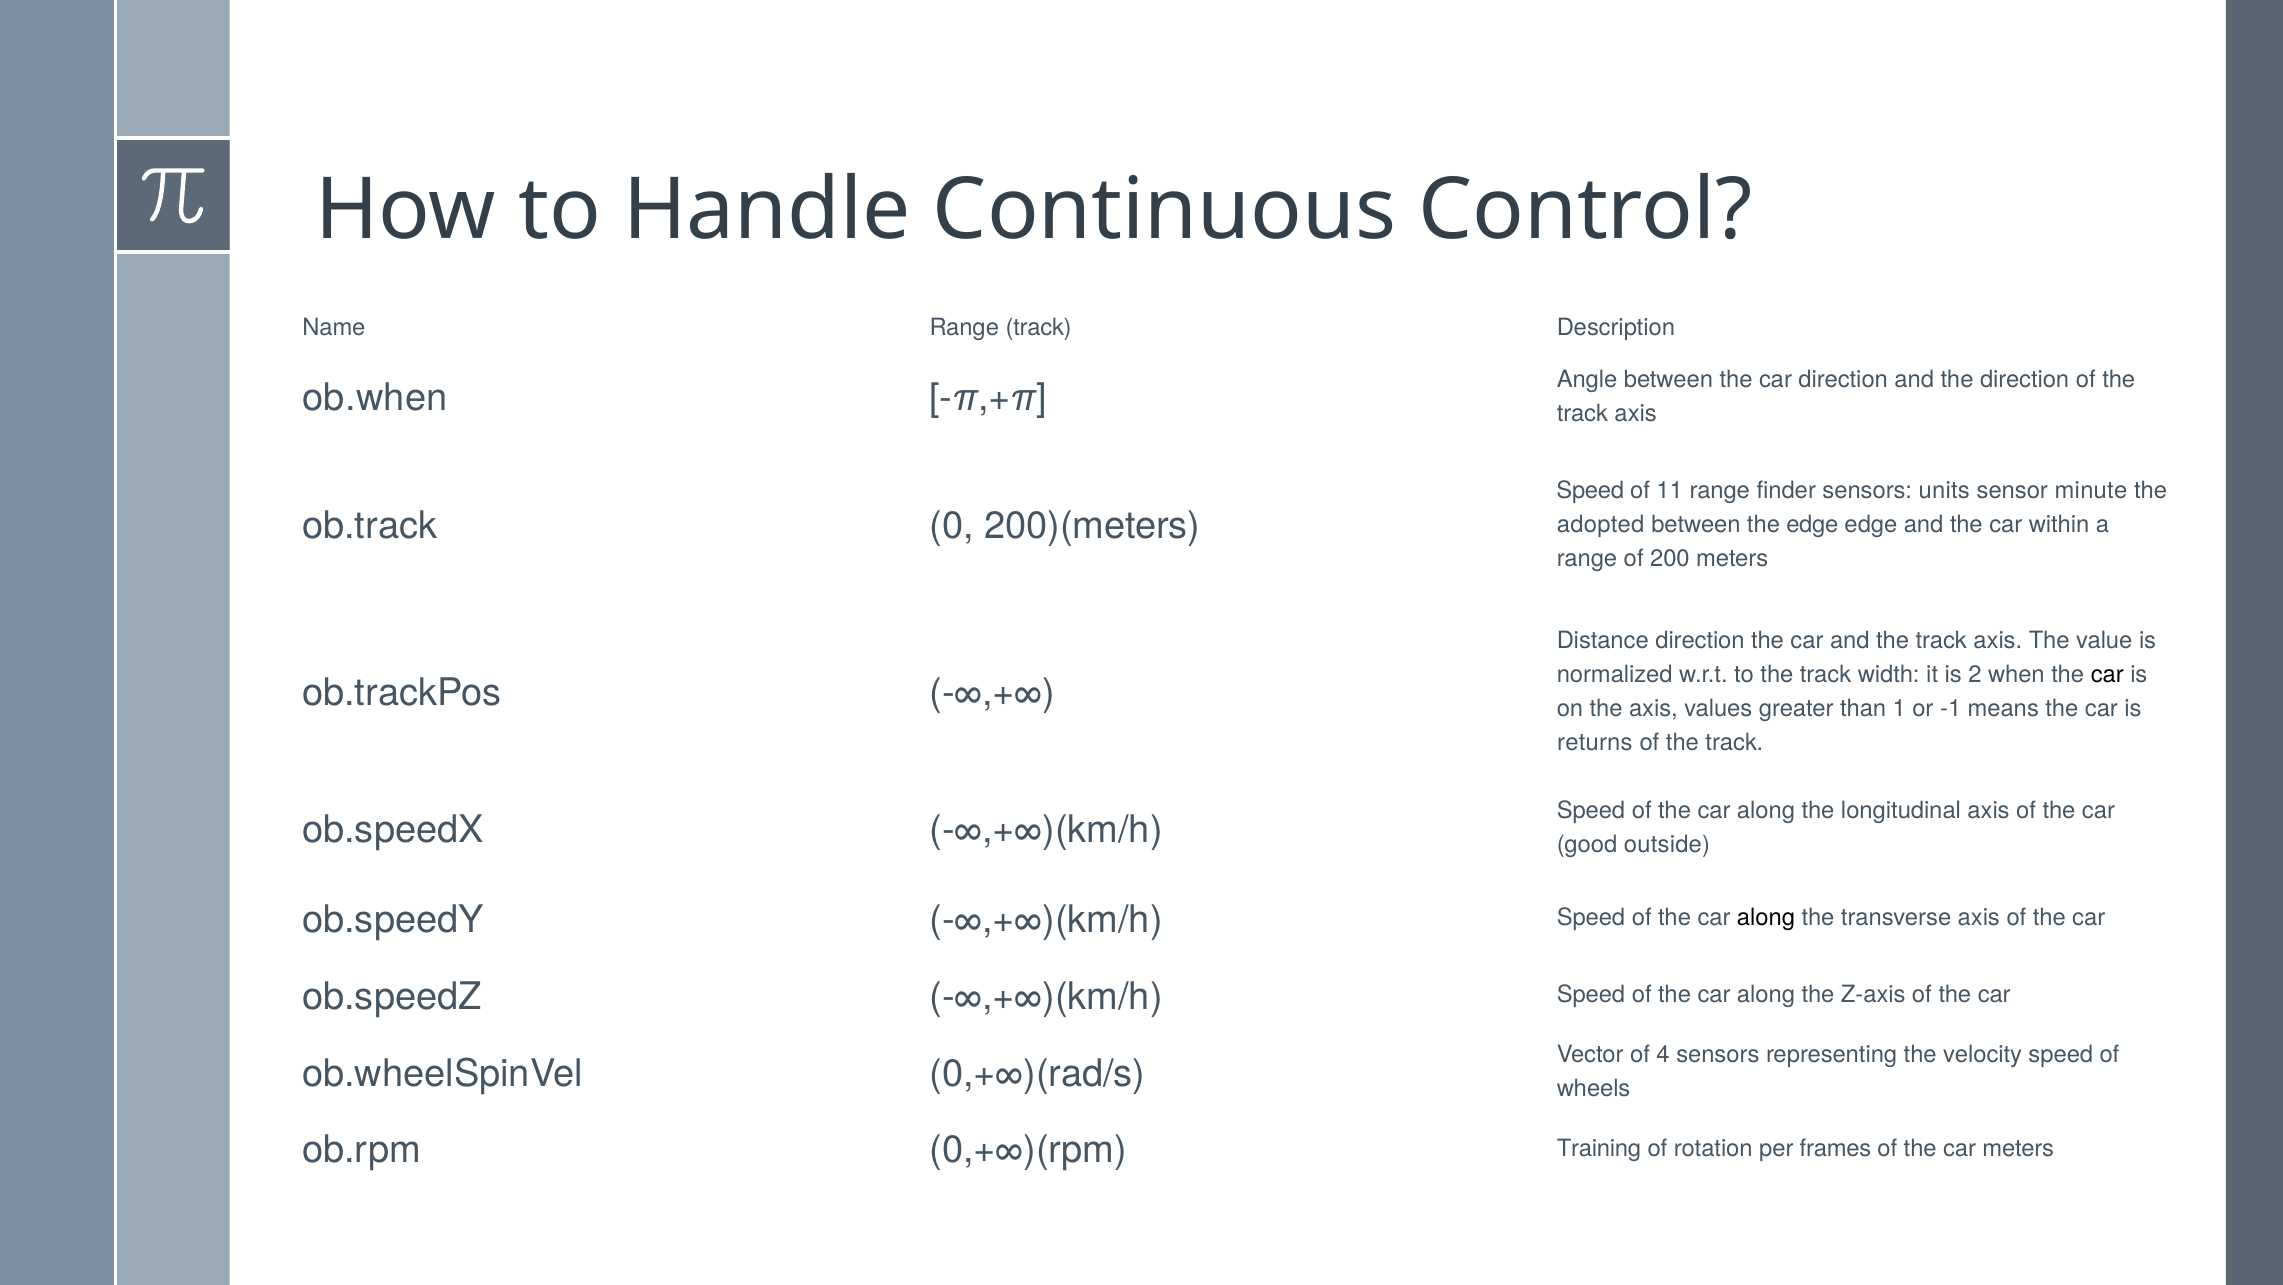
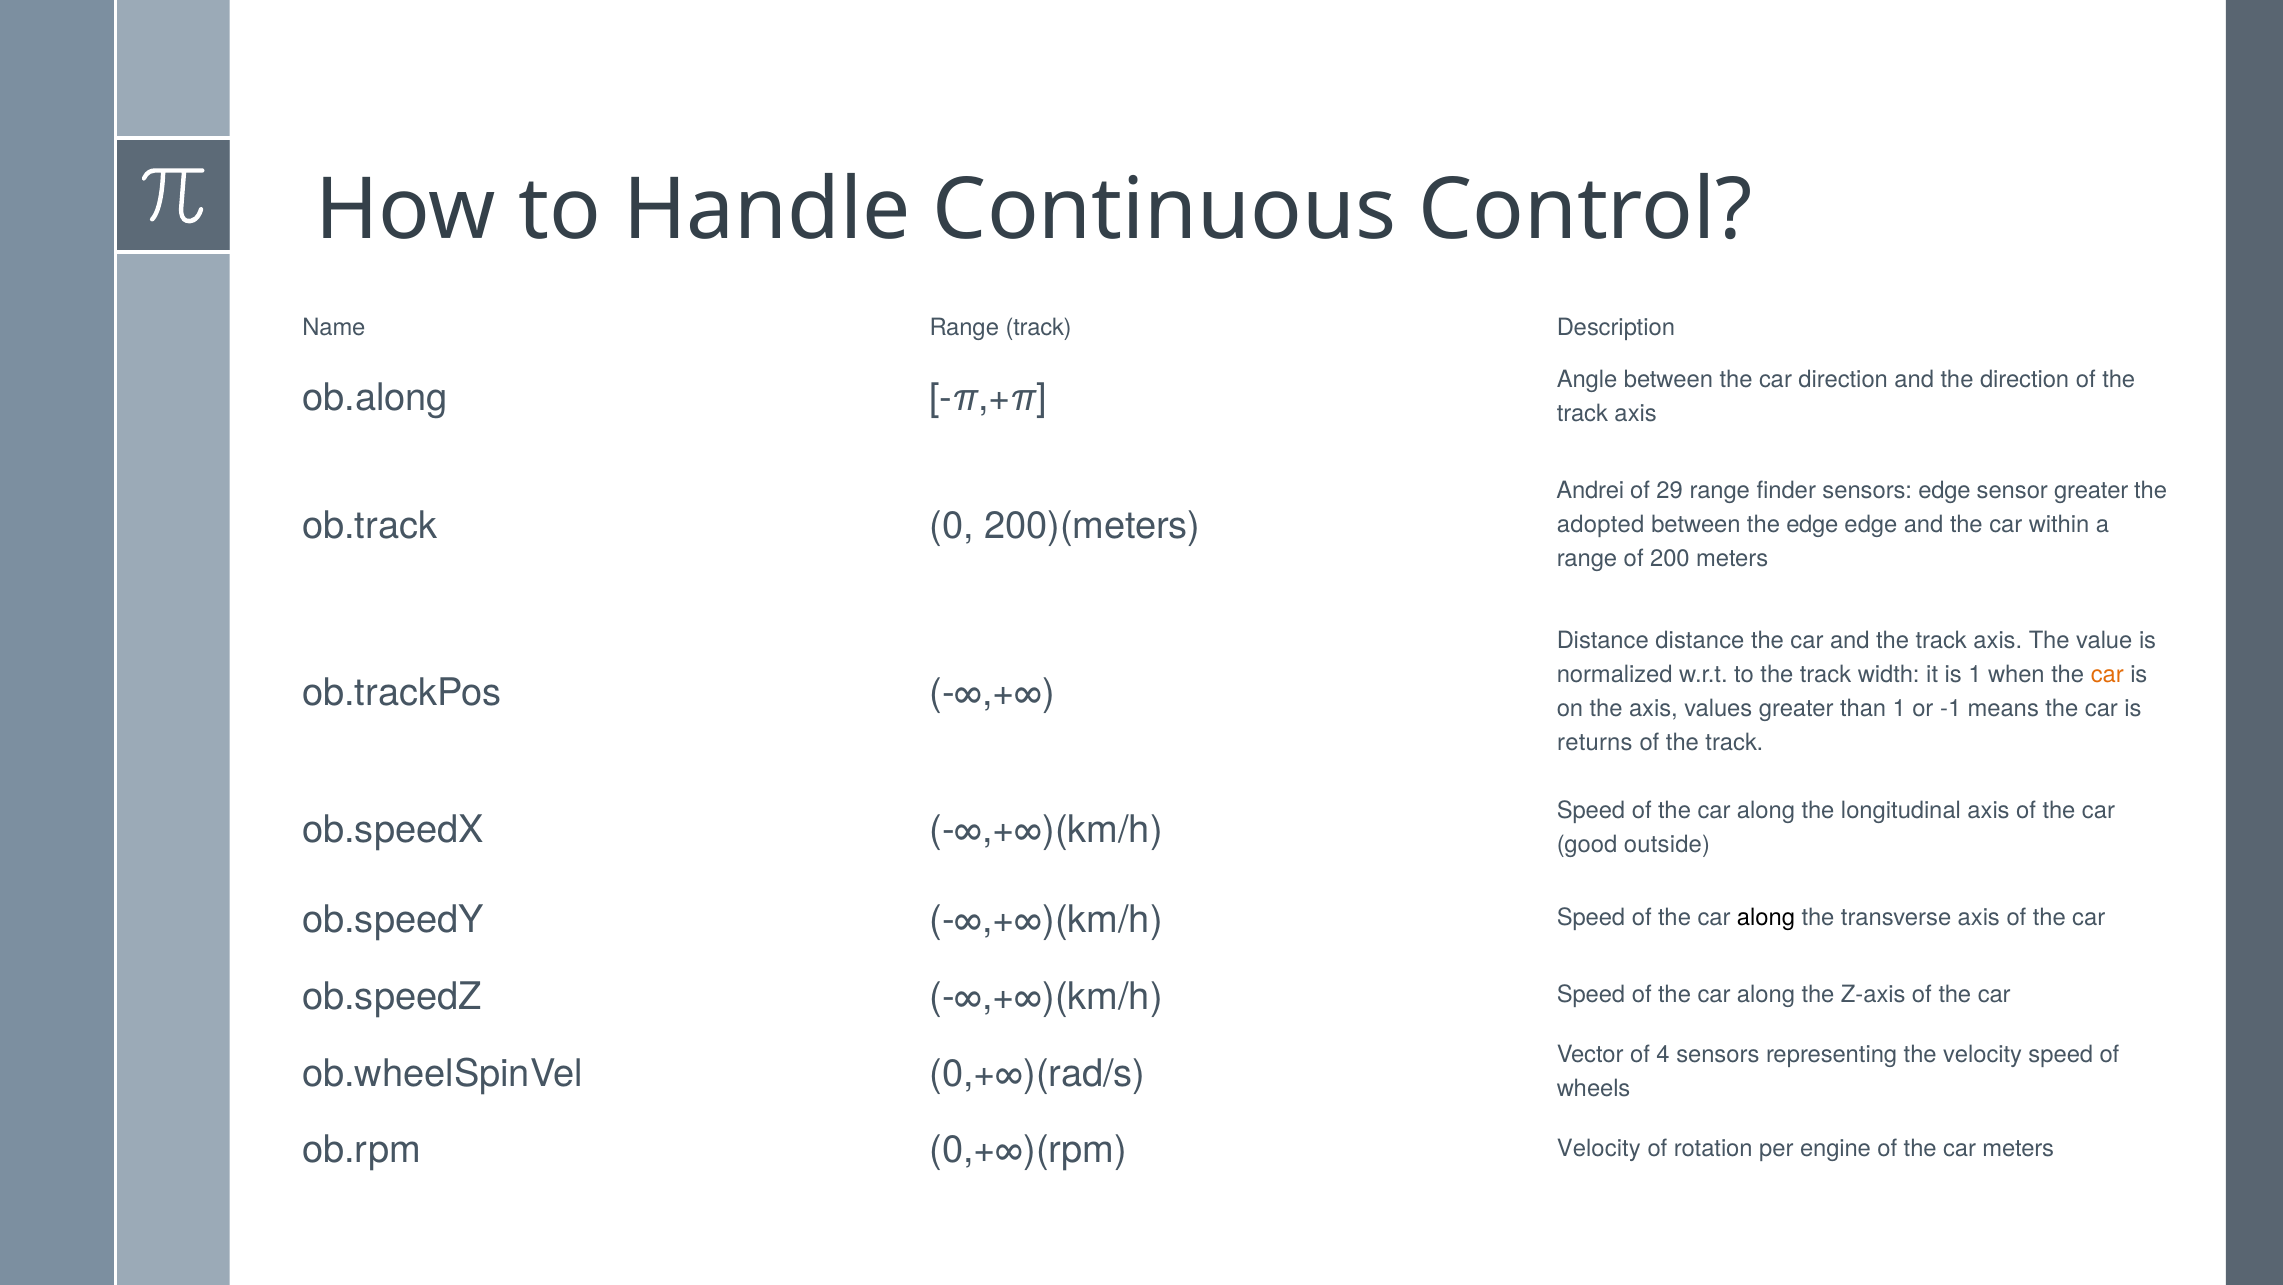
ob.when: ob.when -> ob.along
Speed at (1590, 490): Speed -> Andrei
11: 11 -> 29
sensors units: units -> edge
sensor minute: minute -> greater
Distance direction: direction -> distance
is 2: 2 -> 1
car at (2107, 675) colour: black -> orange
0,+∞)(rpm Training: Training -> Velocity
frames: frames -> engine
